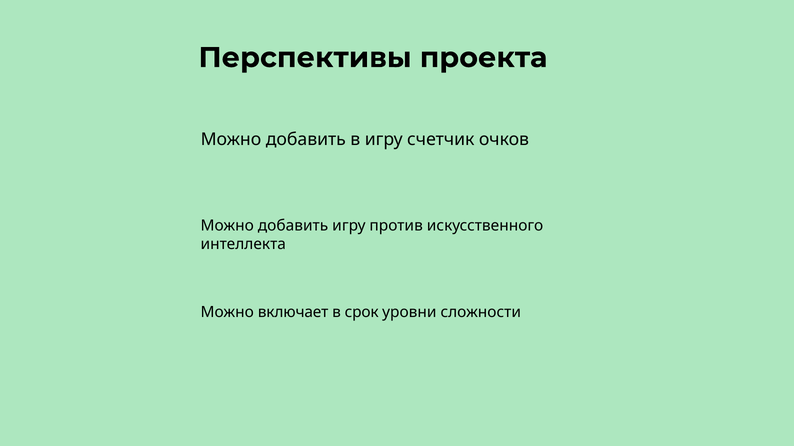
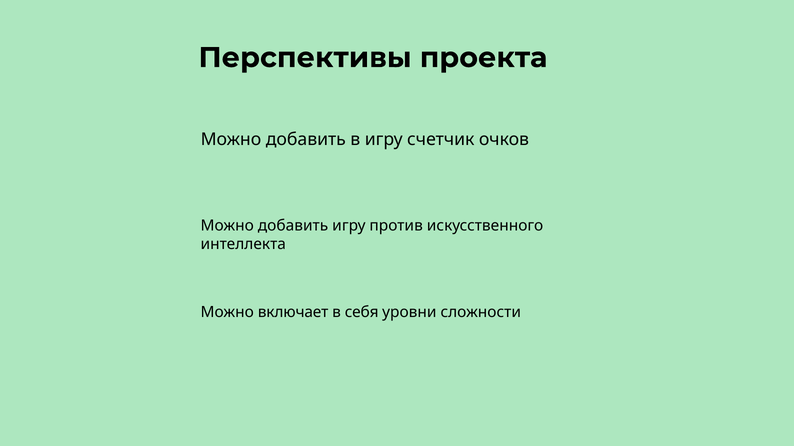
срок: срок -> себя
